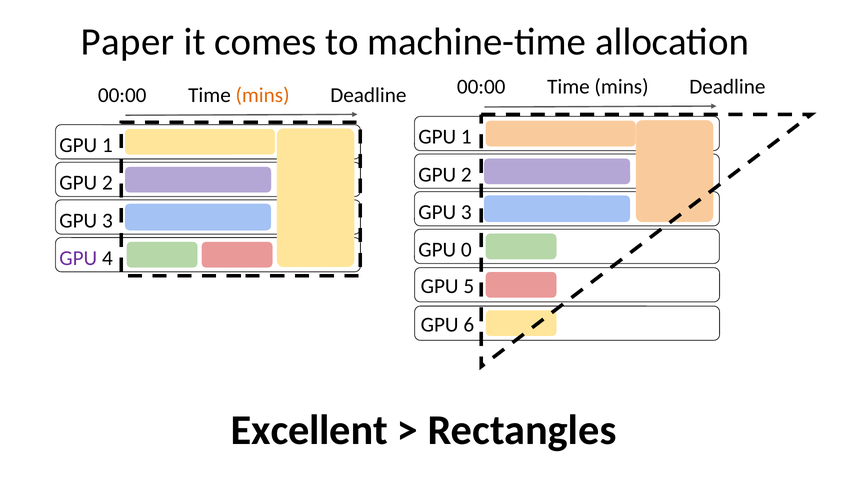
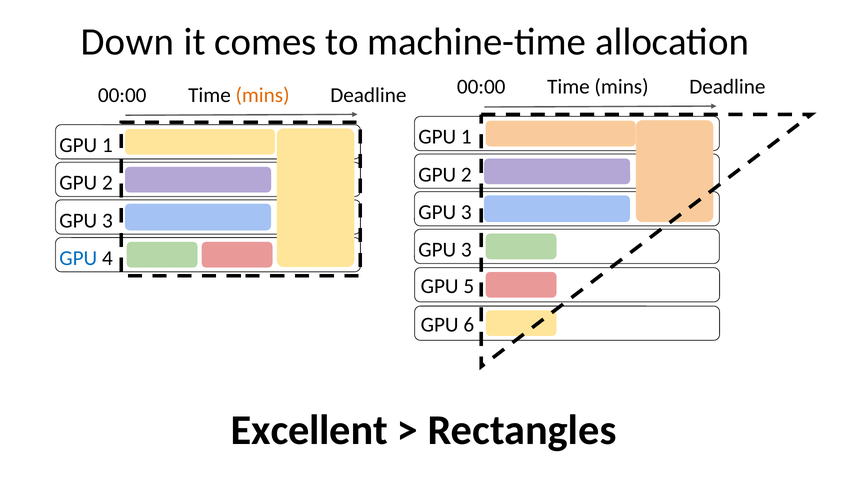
Paper: Paper -> Down
0 at (466, 250): 0 -> 3
GPU at (78, 258) colour: purple -> blue
